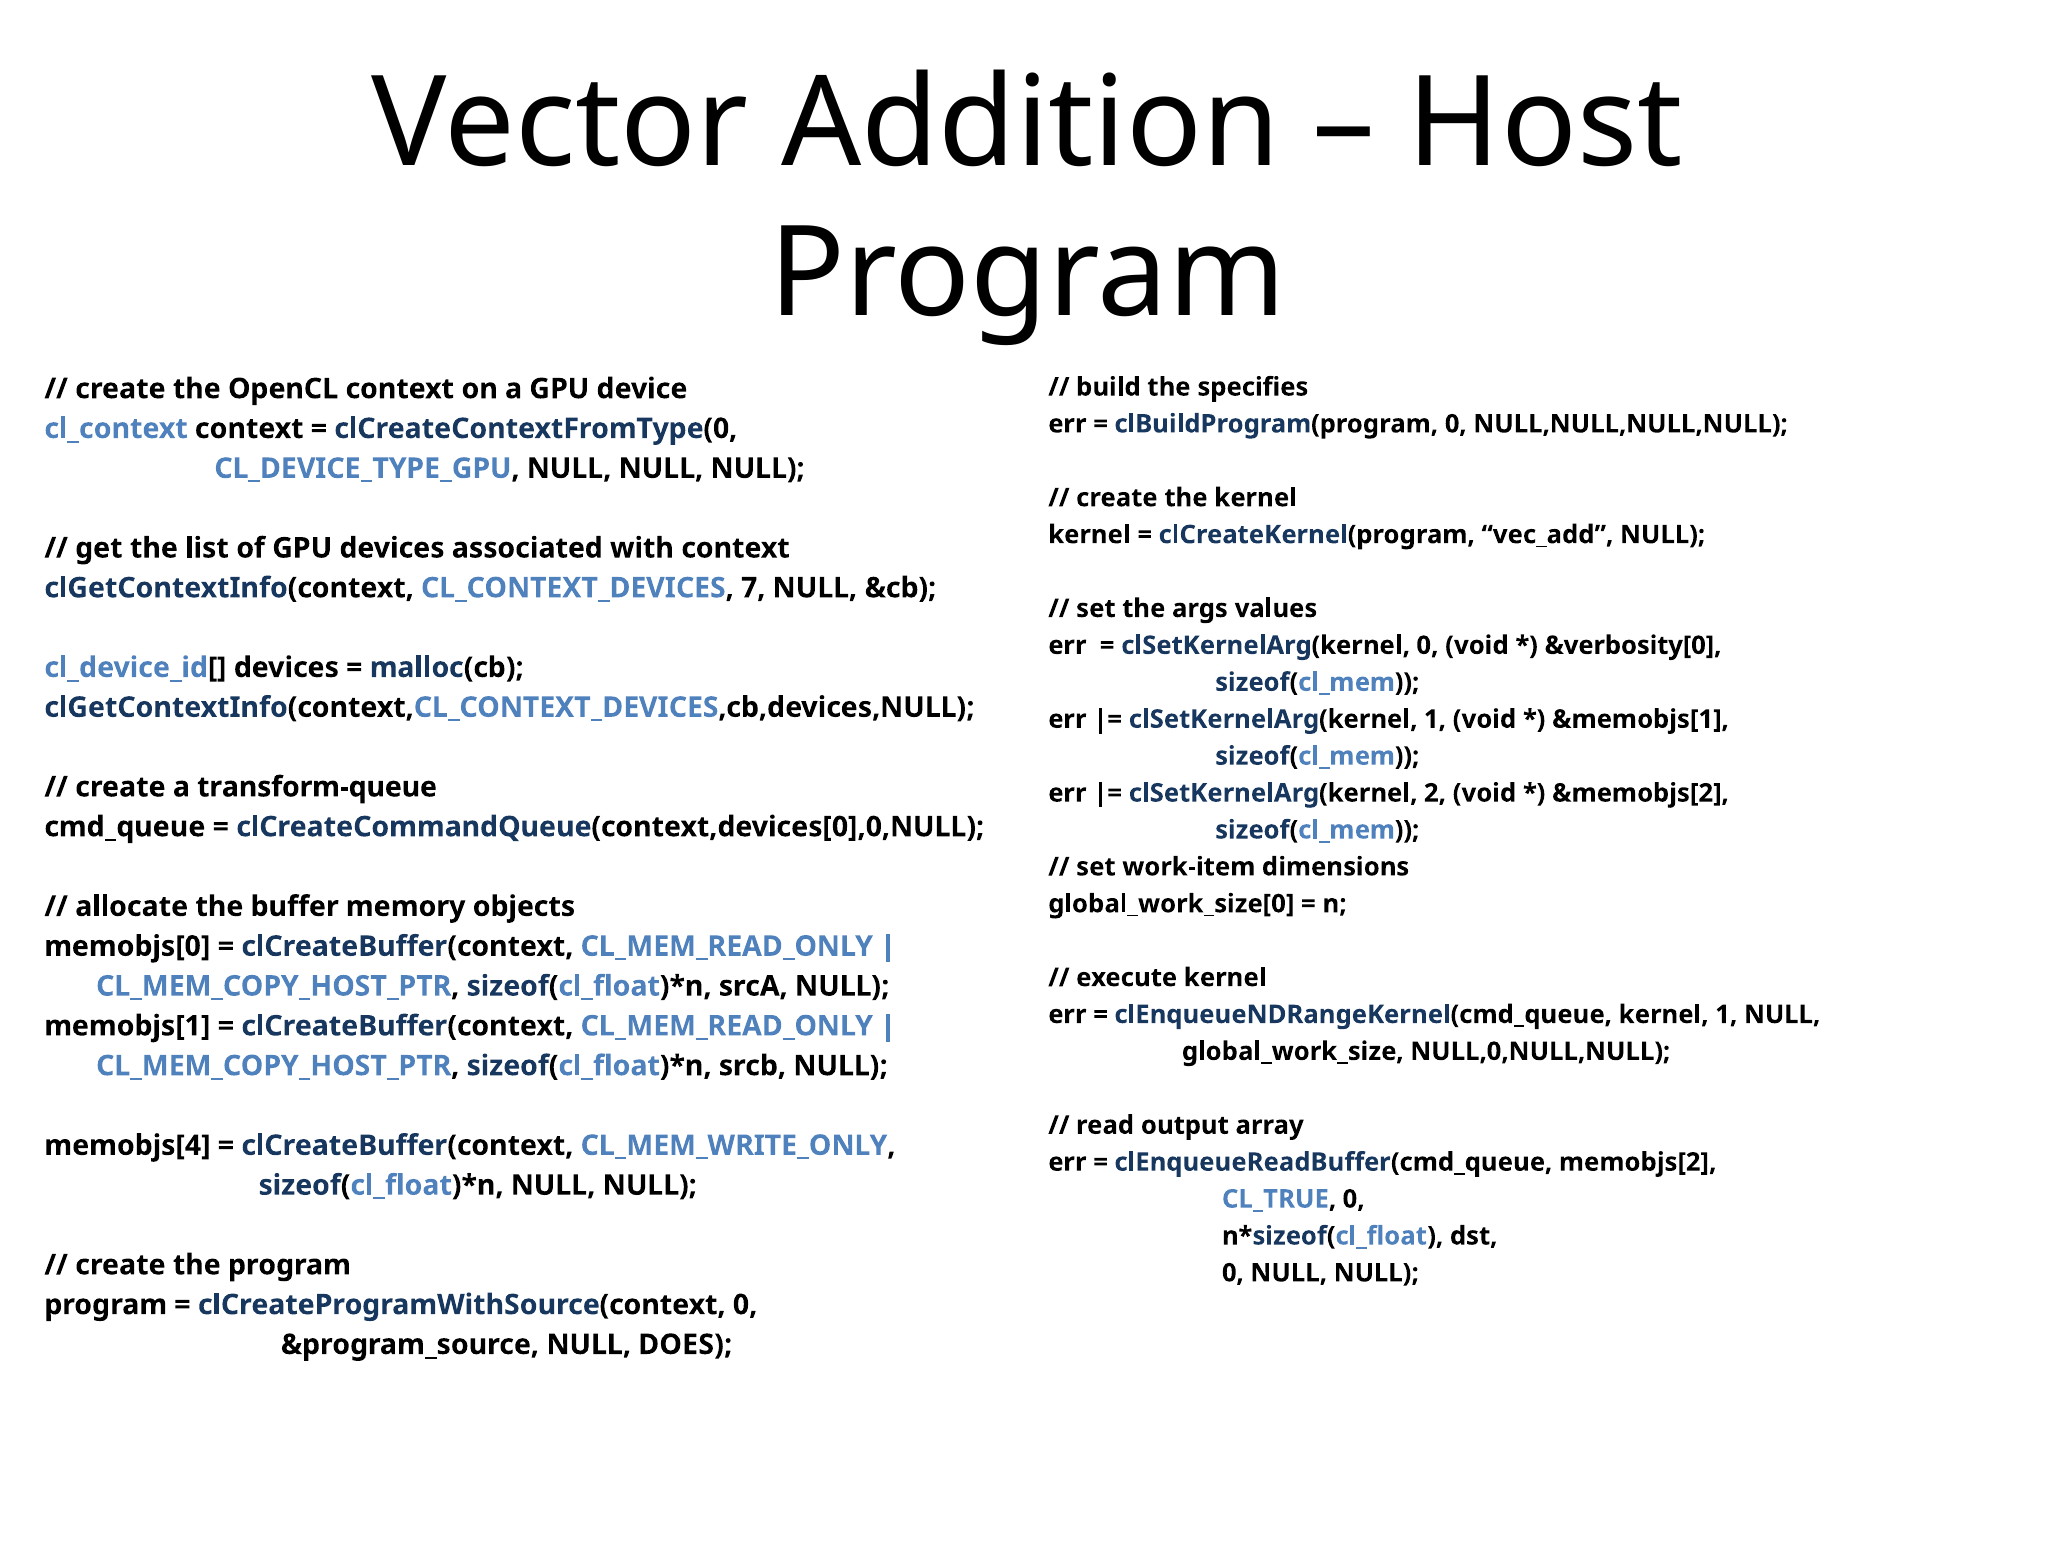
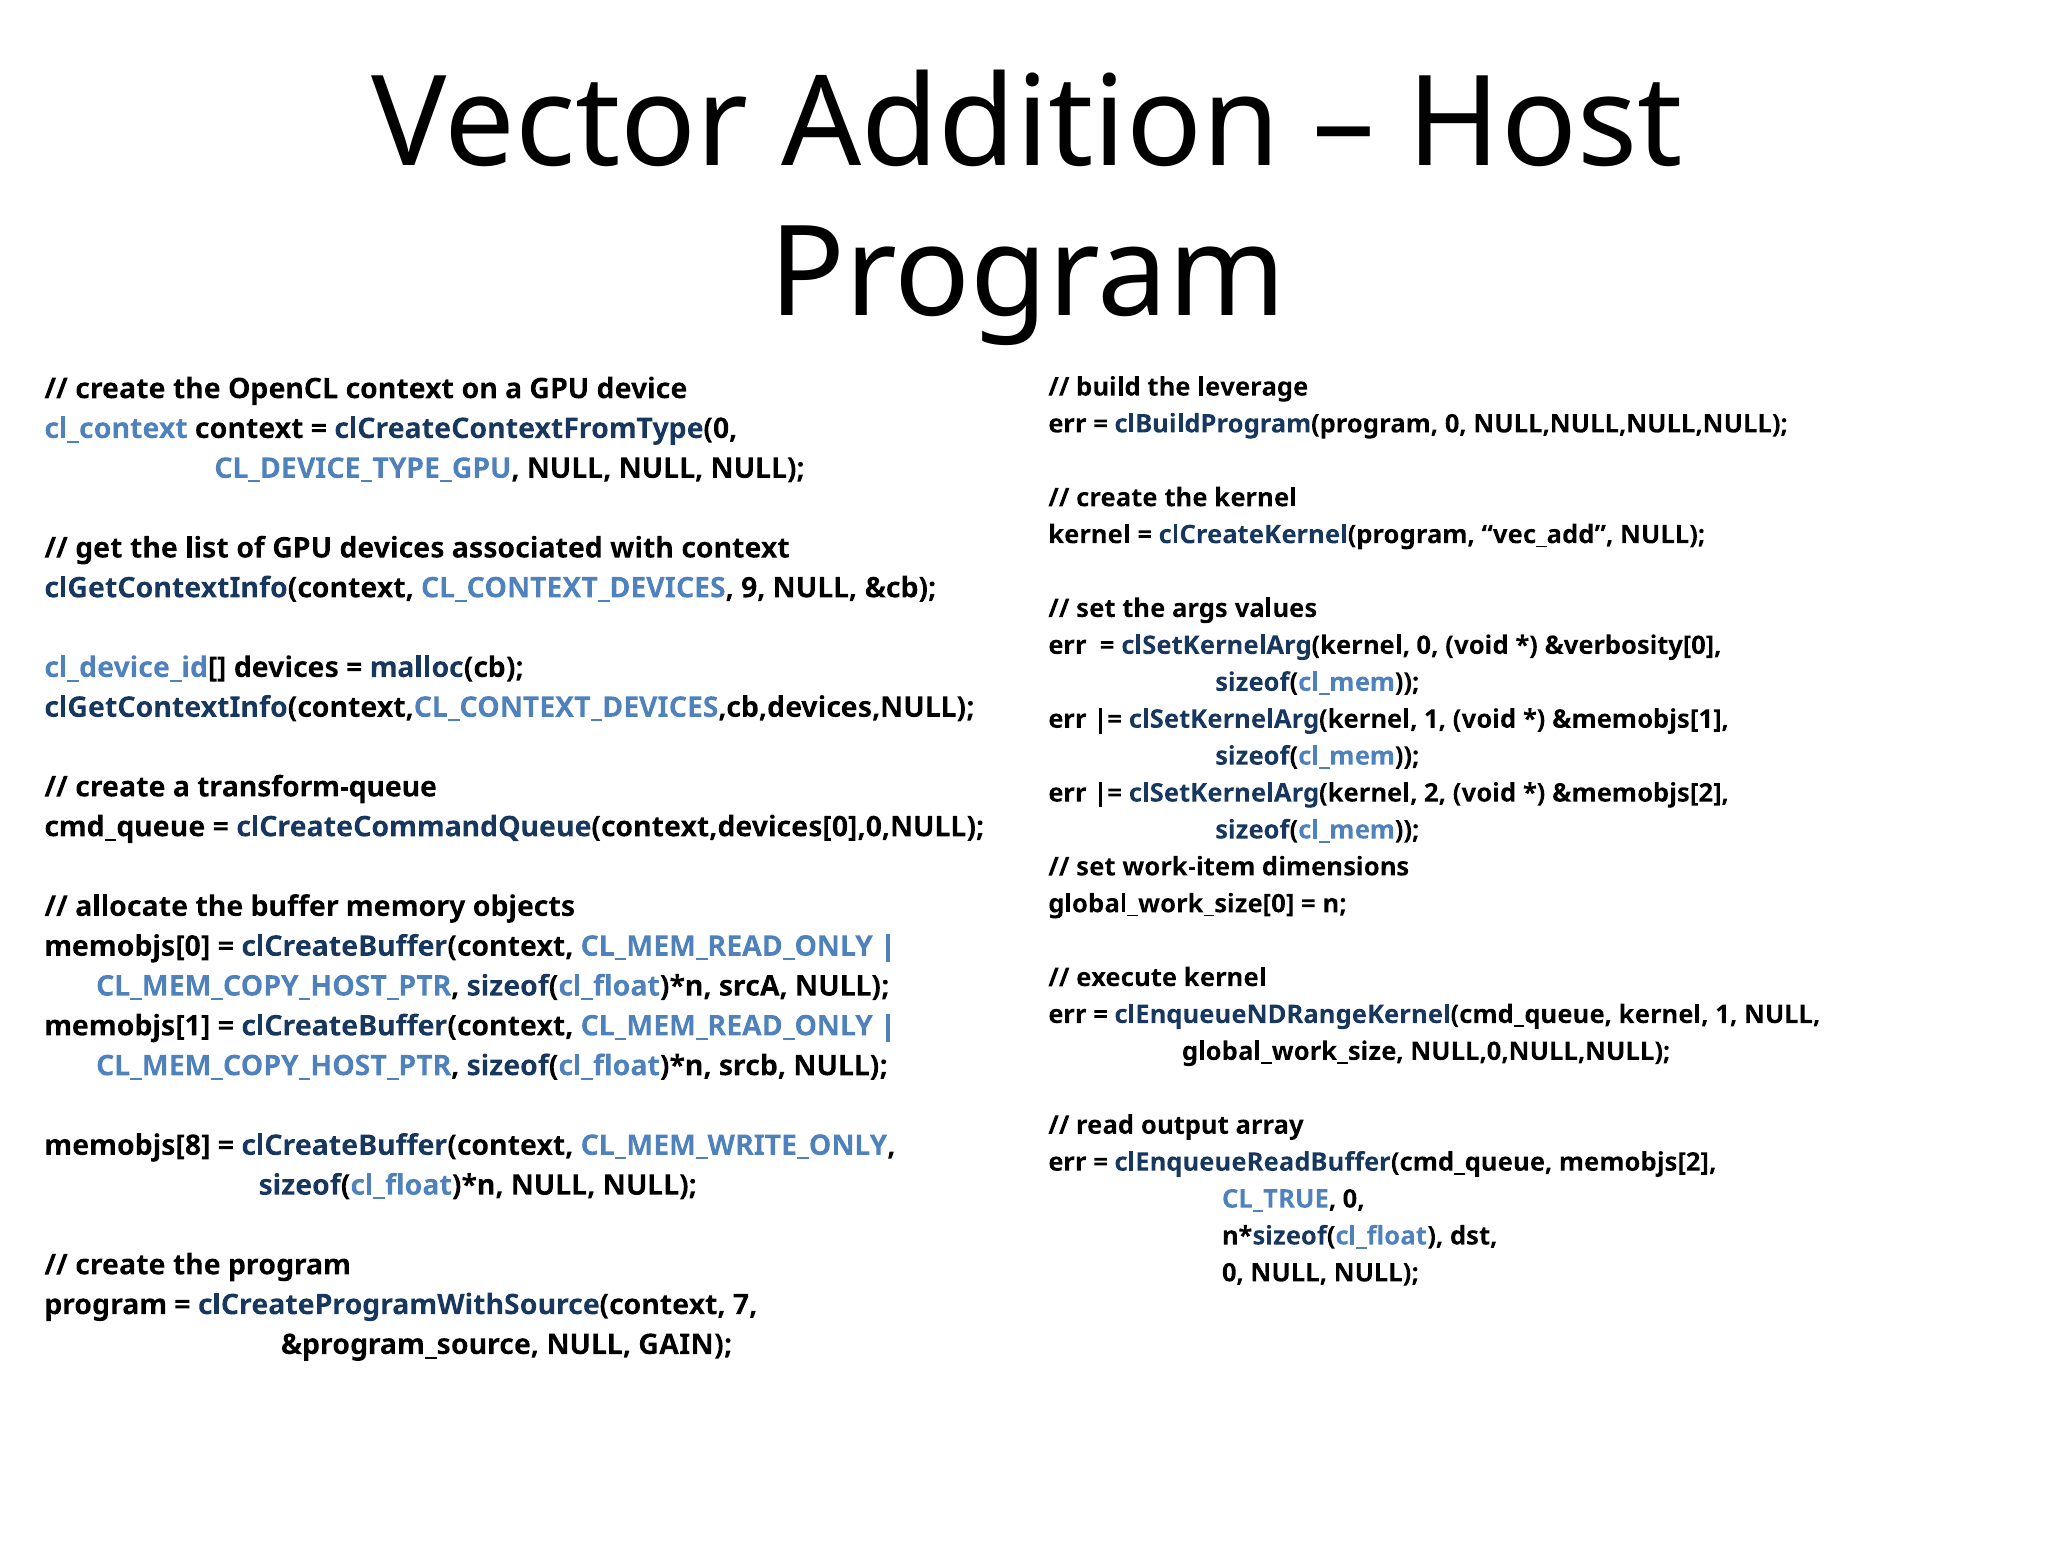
specifies: specifies -> leverage
7: 7 -> 9
memobjs[4: memobjs[4 -> memobjs[8
clCreateProgramWithSource(context 0: 0 -> 7
DOES: DOES -> GAIN
